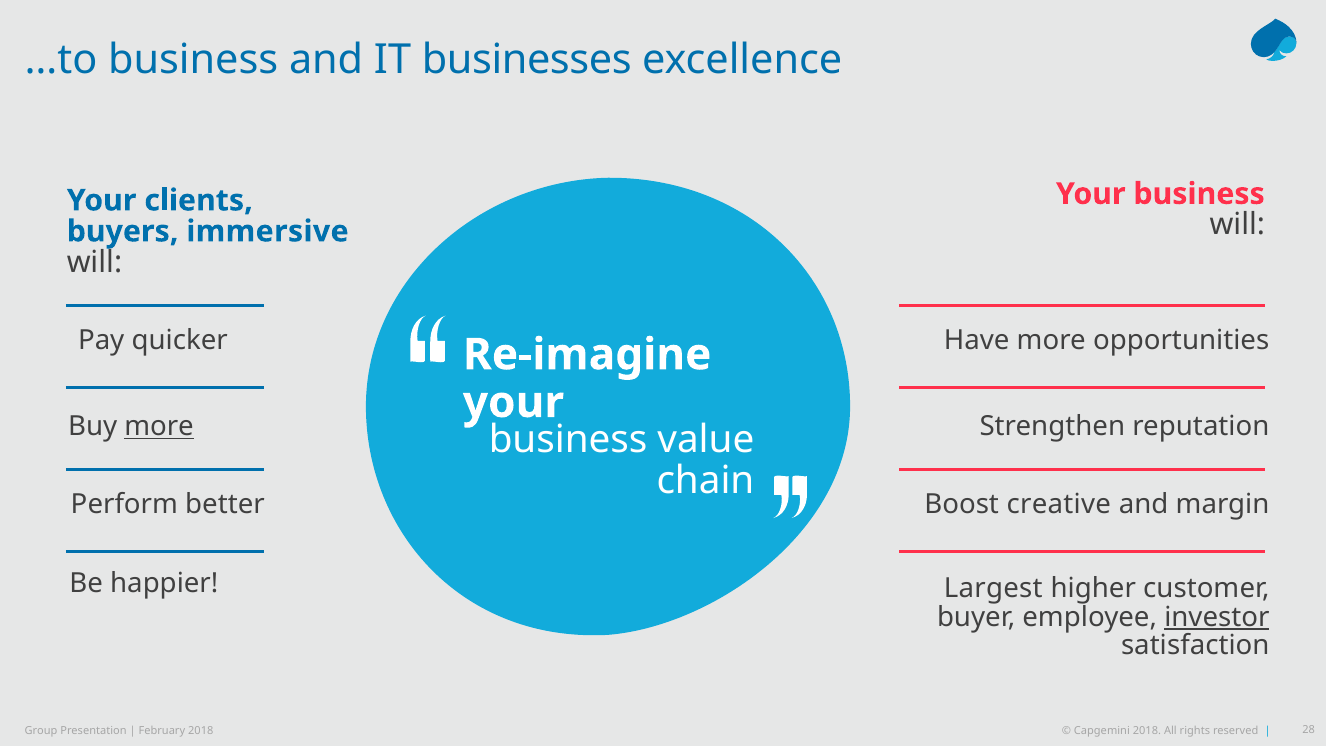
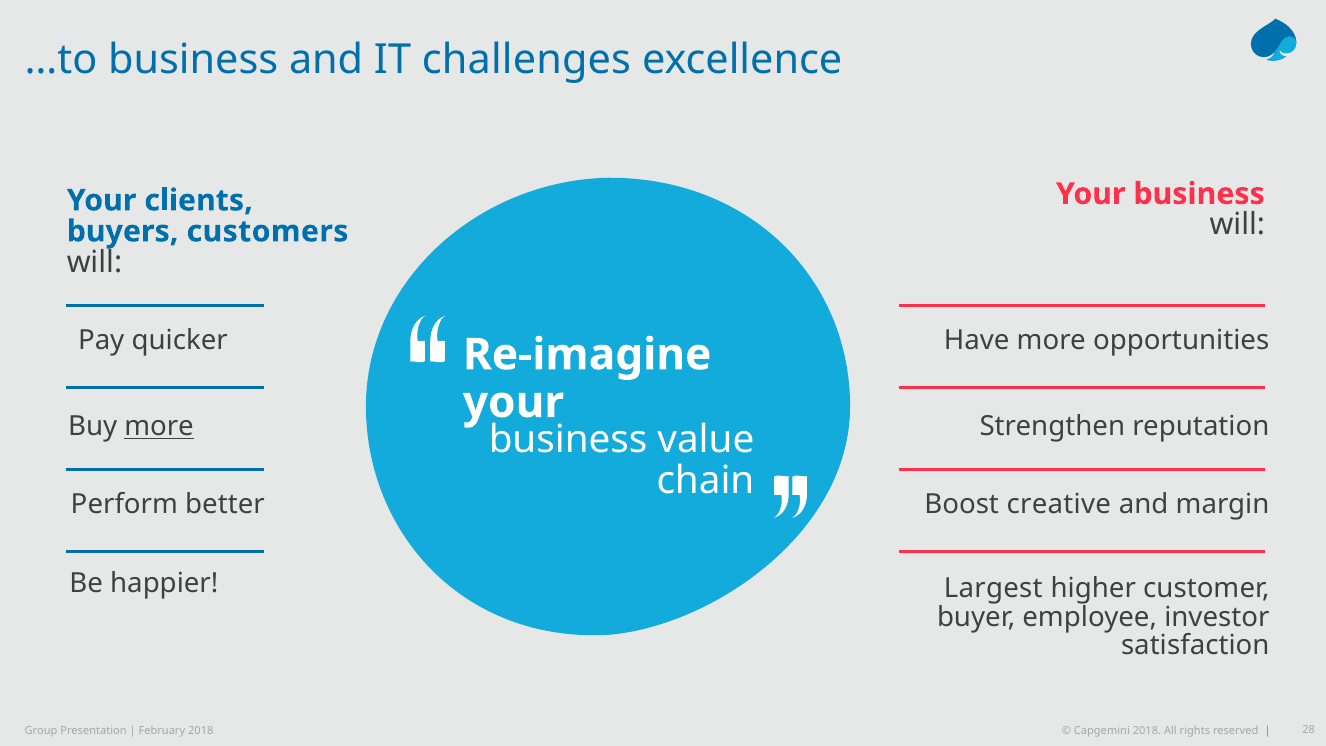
businesses: businesses -> challenges
immersive: immersive -> customers
investor underline: present -> none
